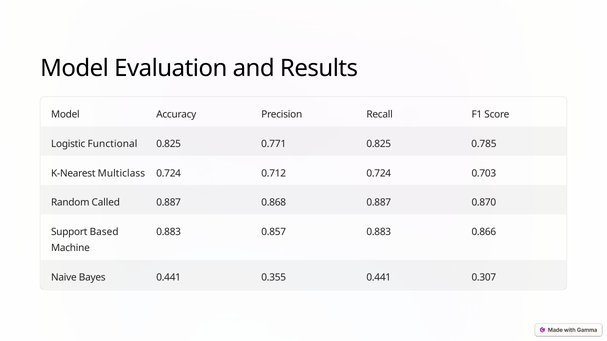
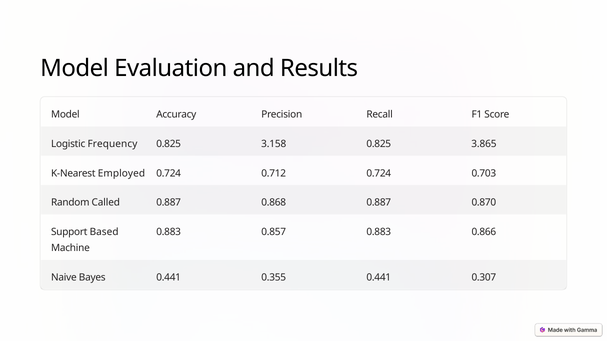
Functional: Functional -> Frequency
0.771: 0.771 -> 3.158
0.785: 0.785 -> 3.865
Multiclass: Multiclass -> Employed
